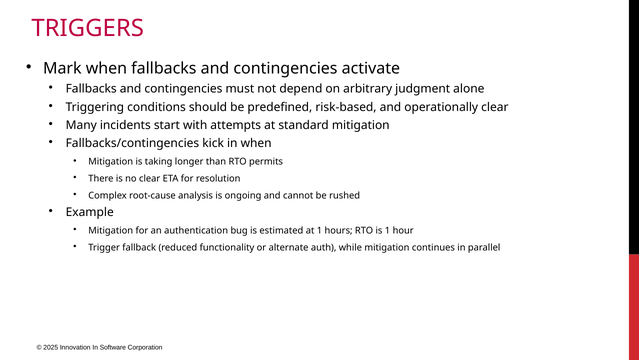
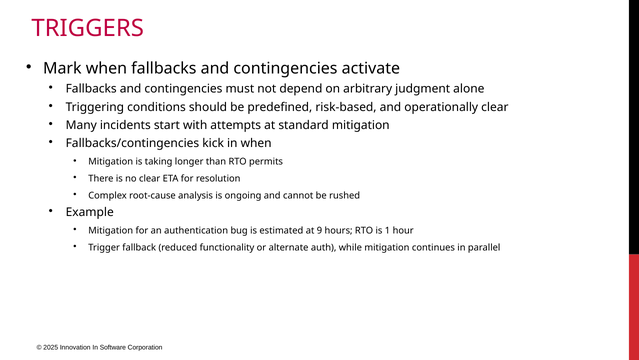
at 1: 1 -> 9
